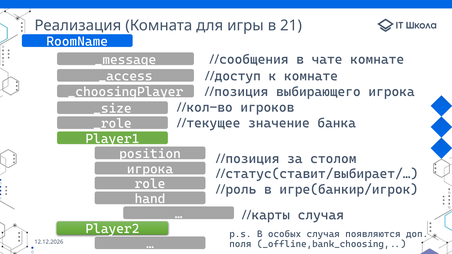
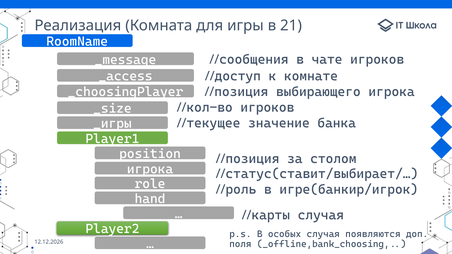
чате комнате: комнате -> игроков
_role: _role -> _игры
